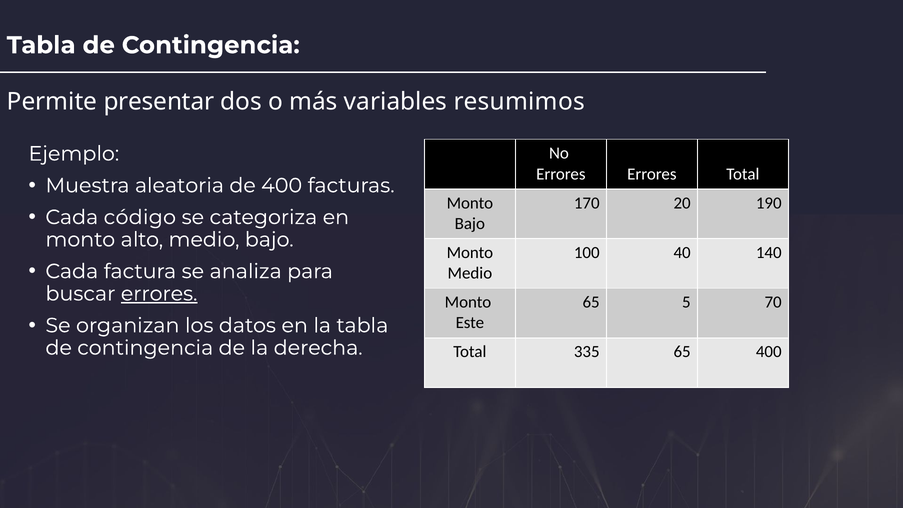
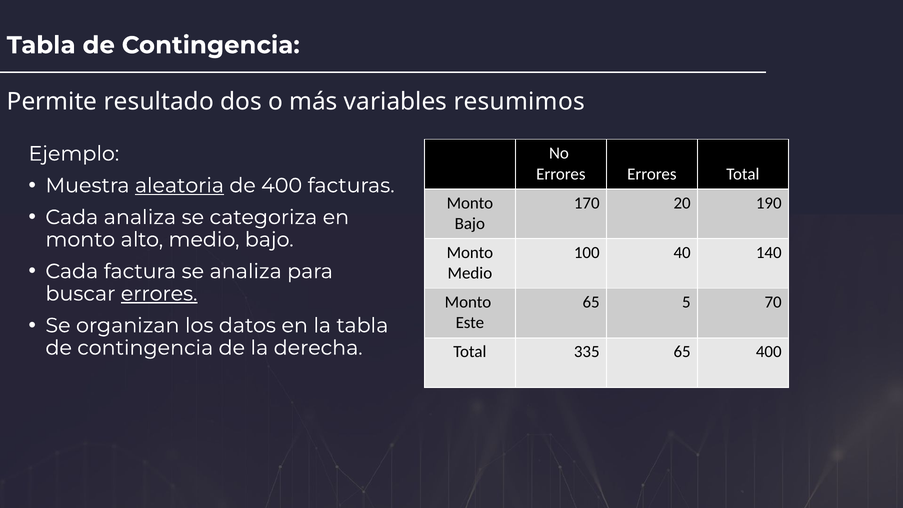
presentar: presentar -> resultado
aleatoria underline: none -> present
Cada código: código -> analiza
